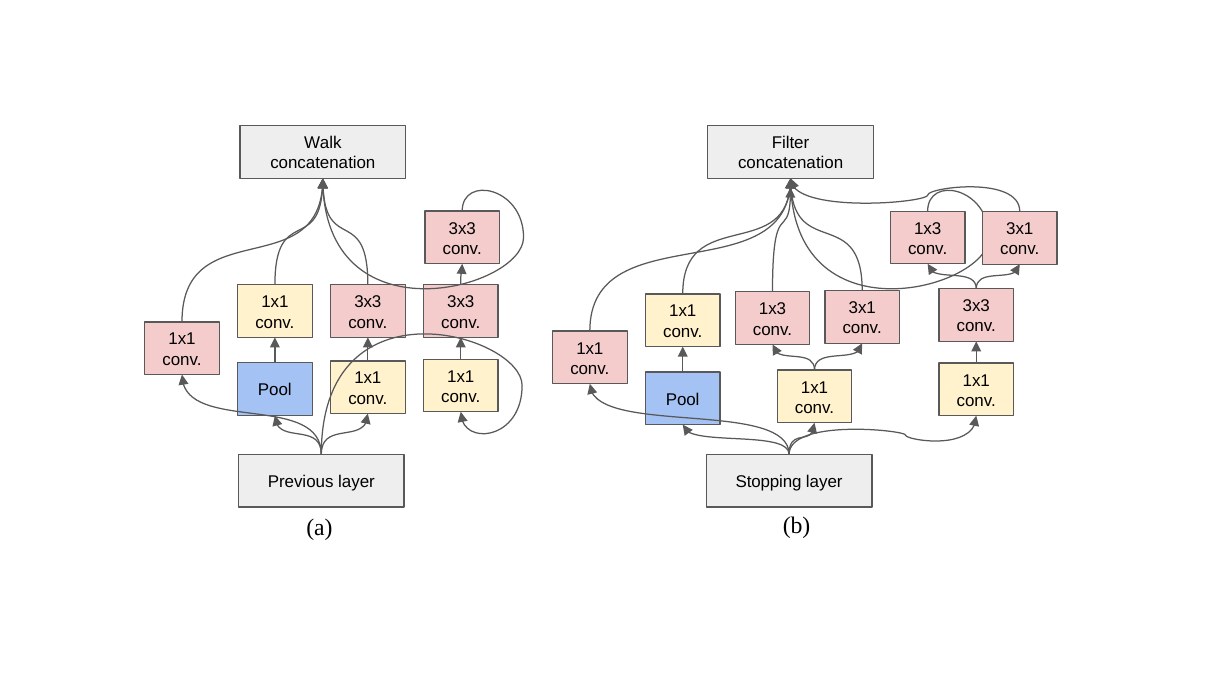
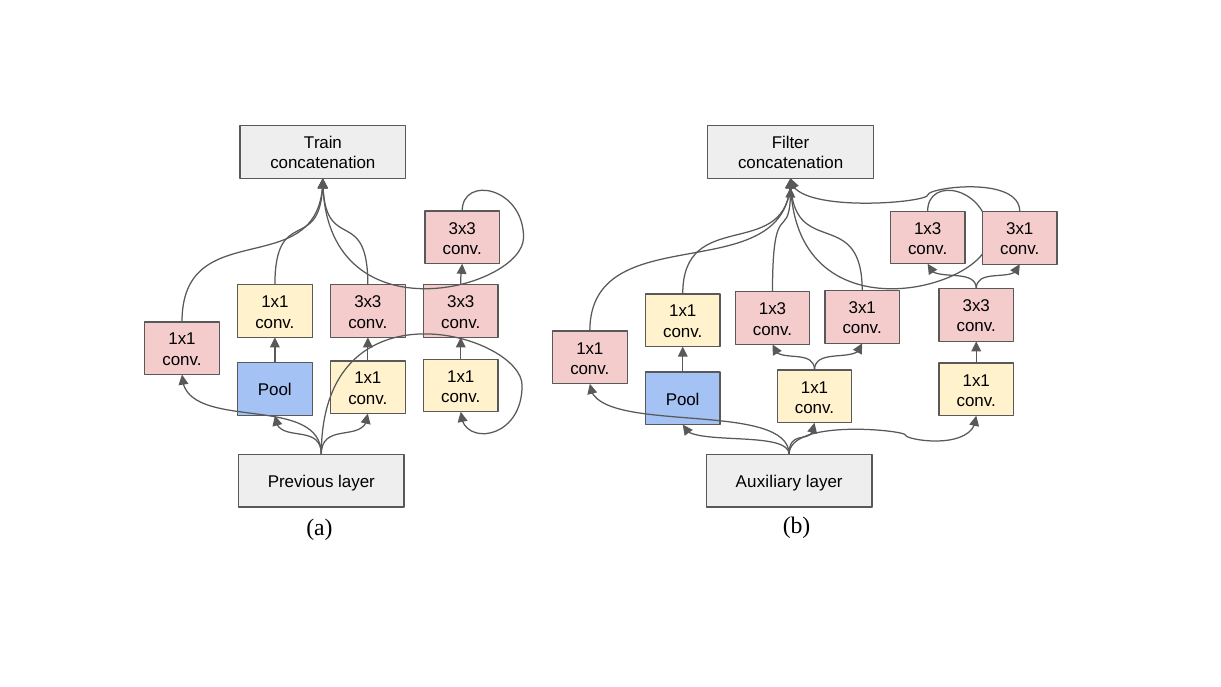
Walk: Walk -> Train
Stopping: Stopping -> Auxiliary
